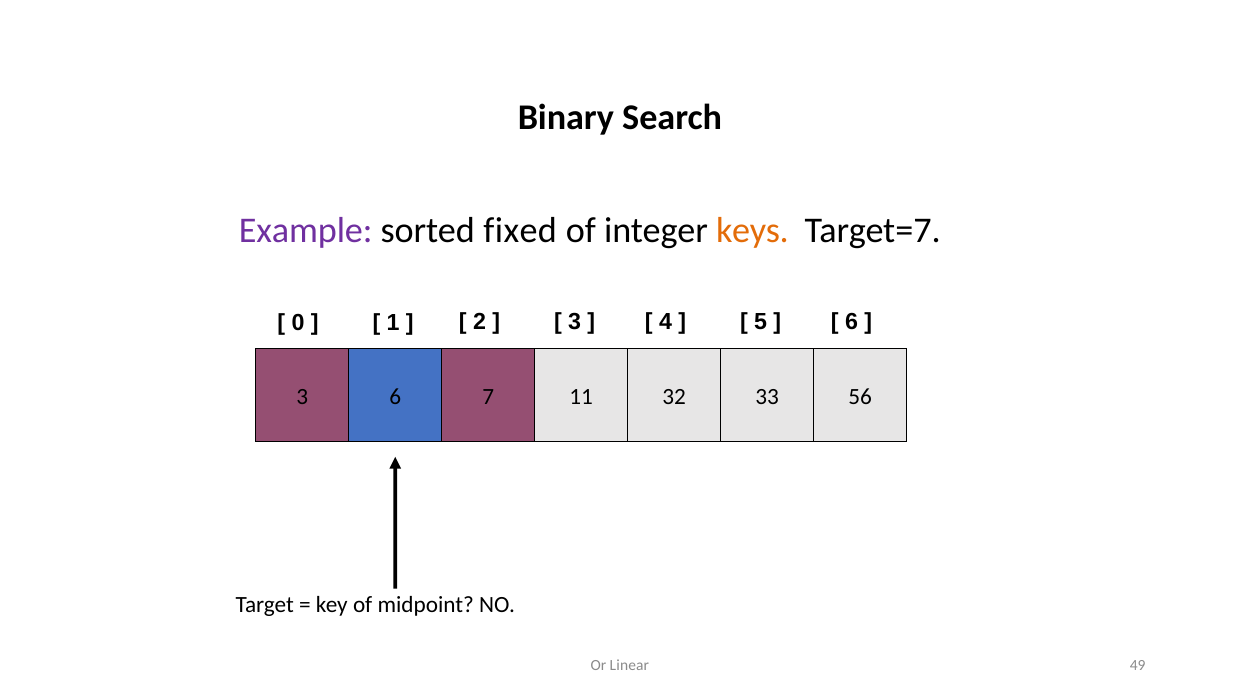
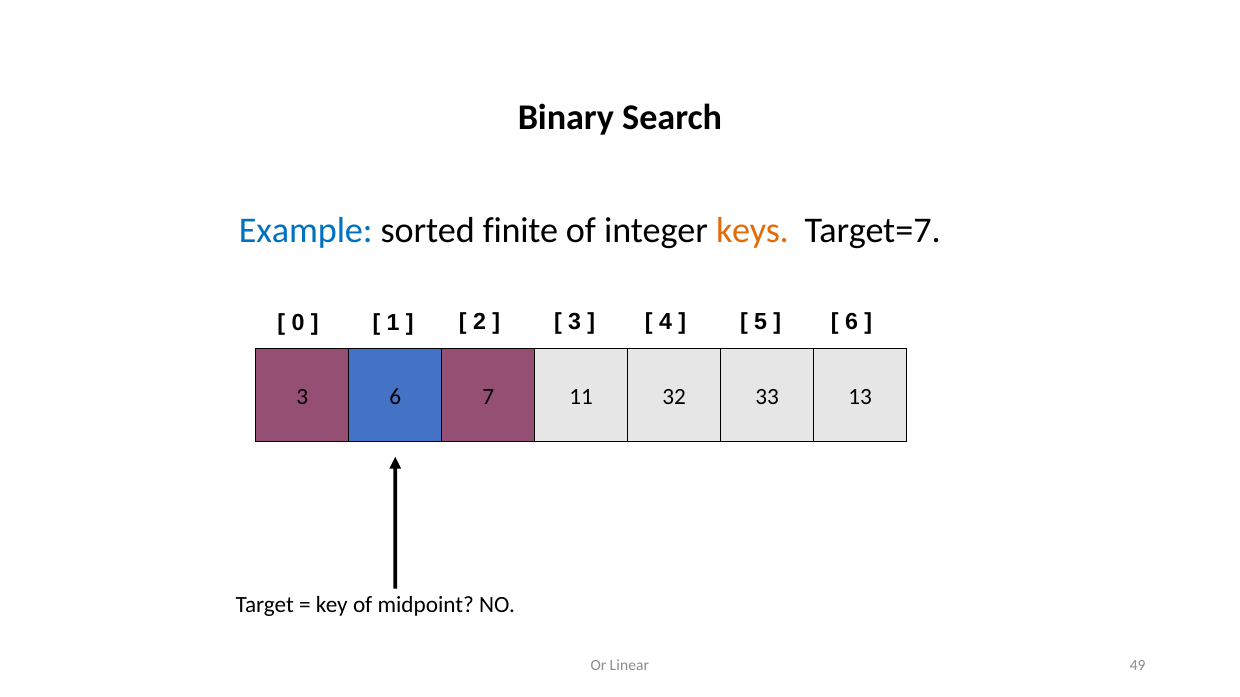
Example colour: purple -> blue
fixed: fixed -> finite
56: 56 -> 13
